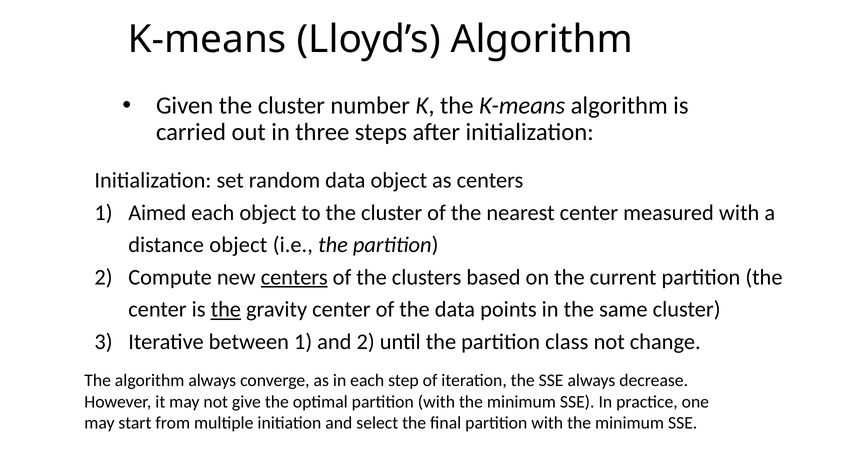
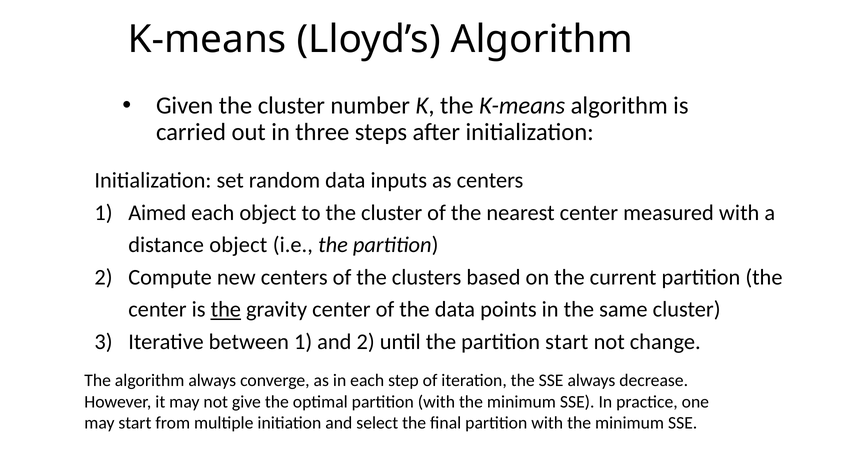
data object: object -> inputs
centers at (294, 277) underline: present -> none
partition class: class -> start
